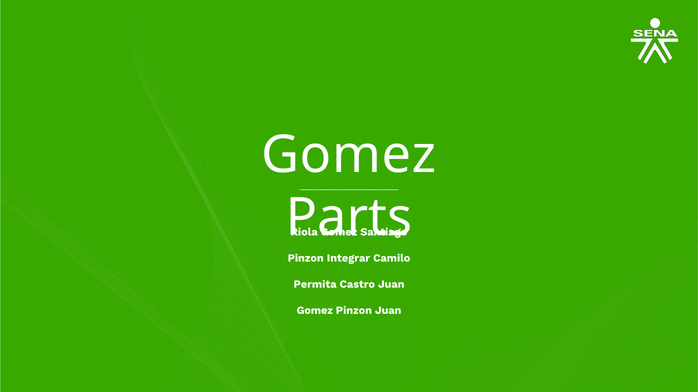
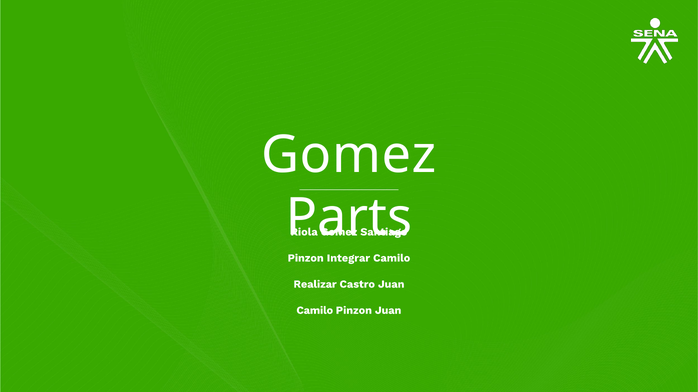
Permita: Permita -> Realizar
Gomez at (315, 311): Gomez -> Camilo
